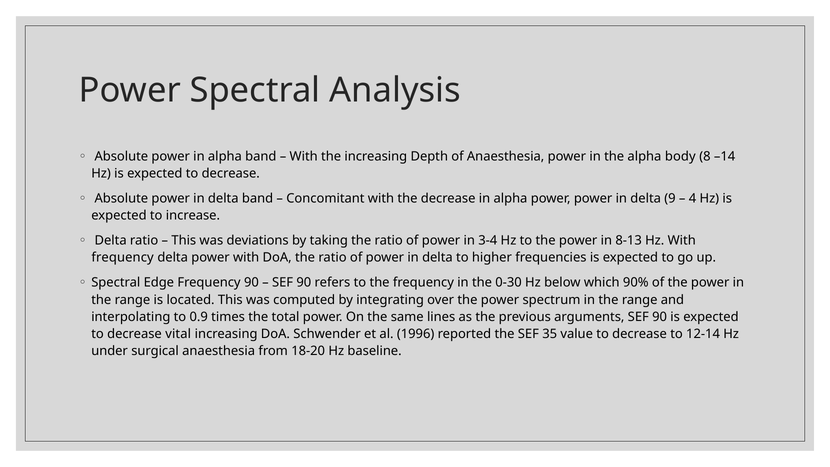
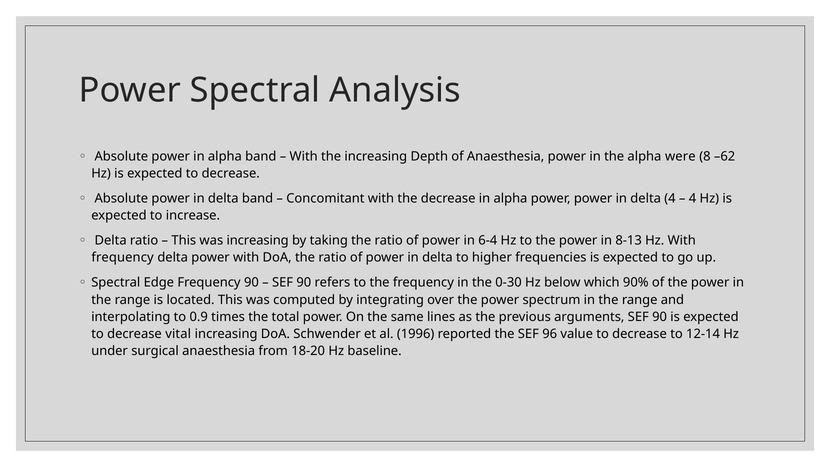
body: body -> were
–14: –14 -> –62
delta 9: 9 -> 4
was deviations: deviations -> increasing
3-4: 3-4 -> 6-4
35: 35 -> 96
